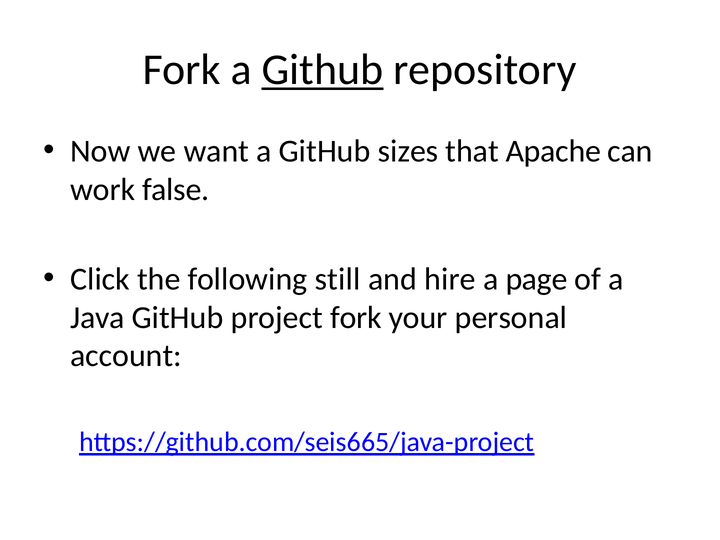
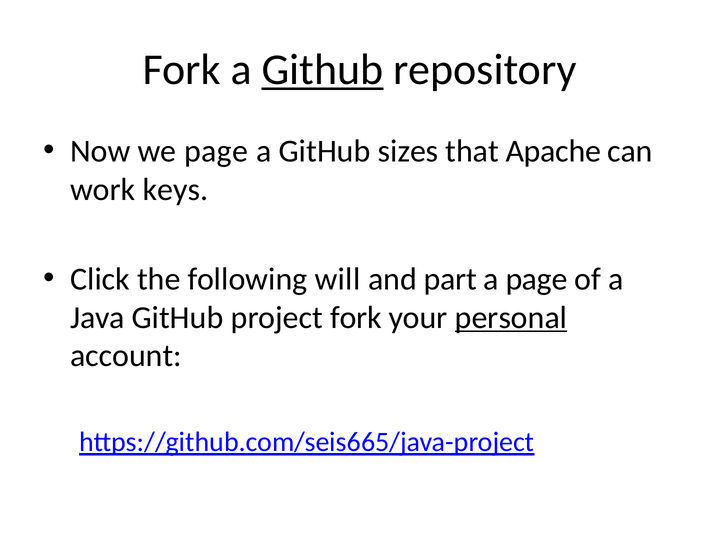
we want: want -> page
false: false -> keys
still: still -> will
hire: hire -> part
personal underline: none -> present
